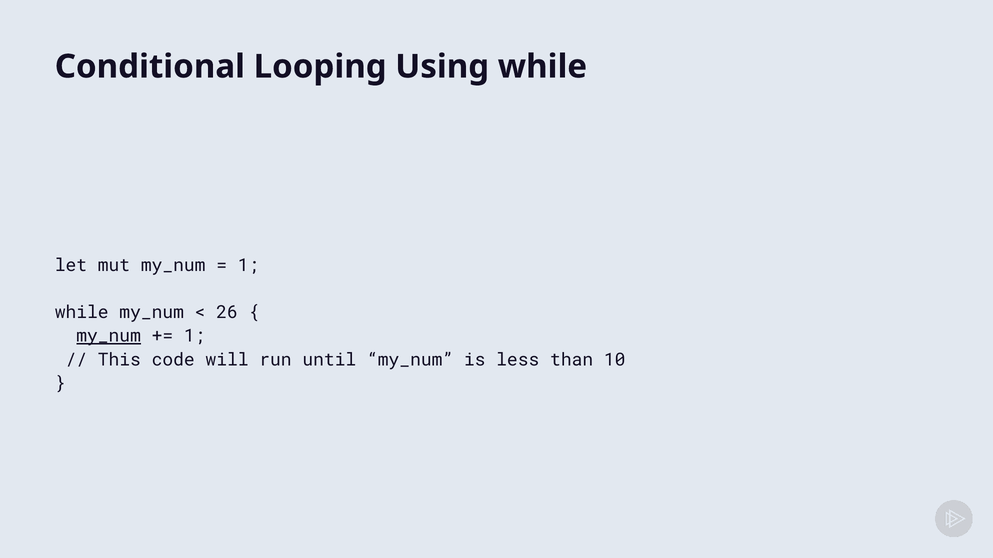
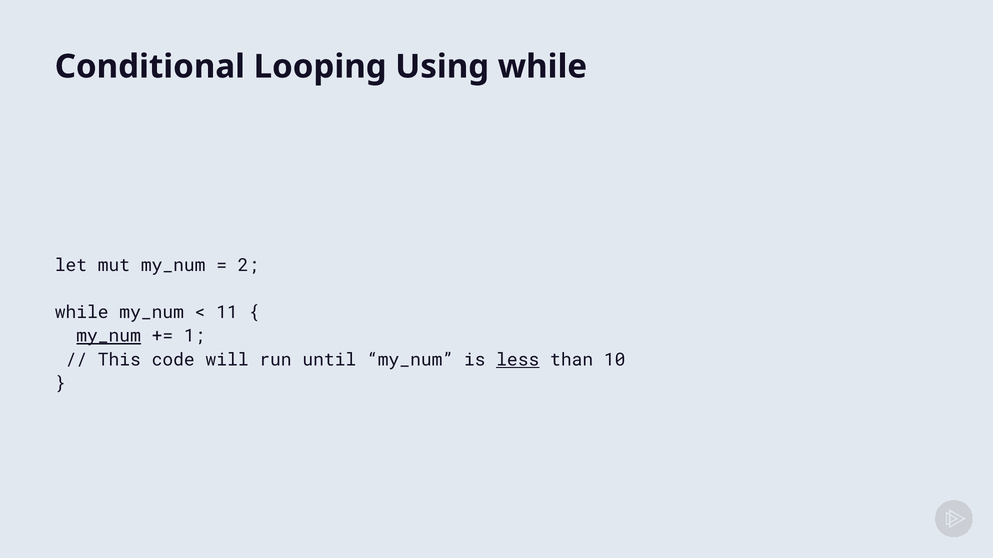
1 at (249, 265): 1 -> 2
26: 26 -> 11
less underline: none -> present
